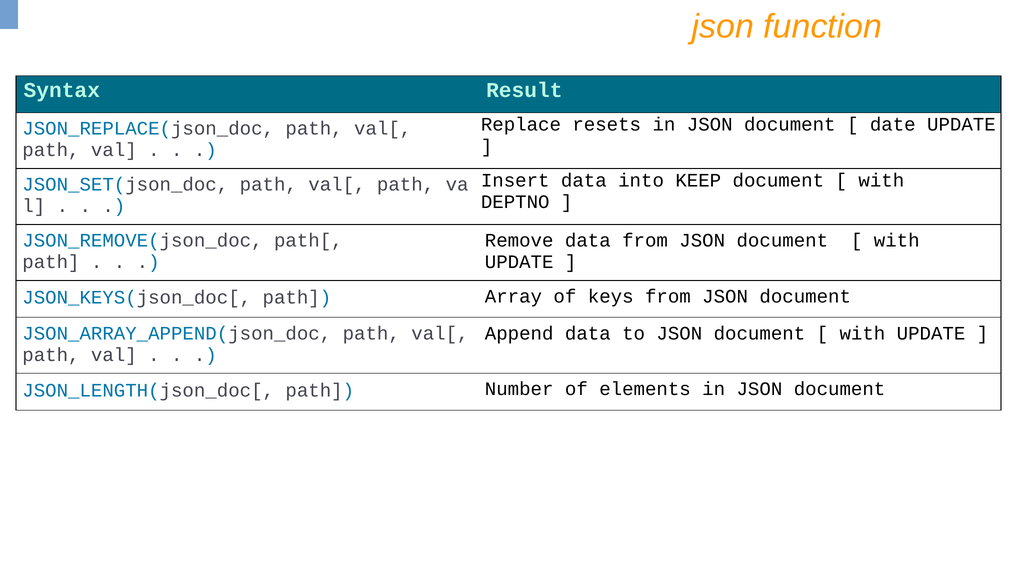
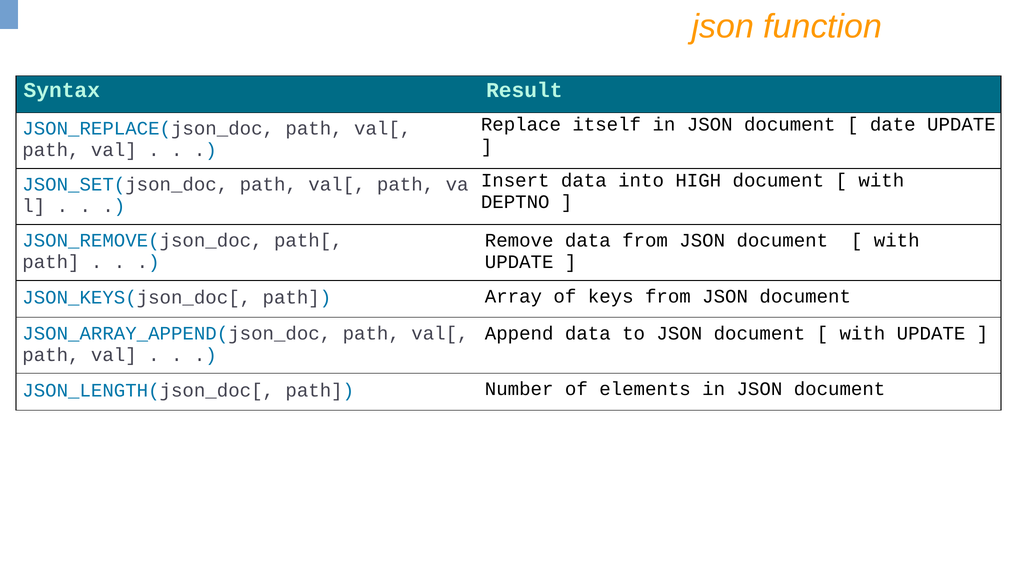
resets: resets -> itself
KEEP: KEEP -> HIGH
